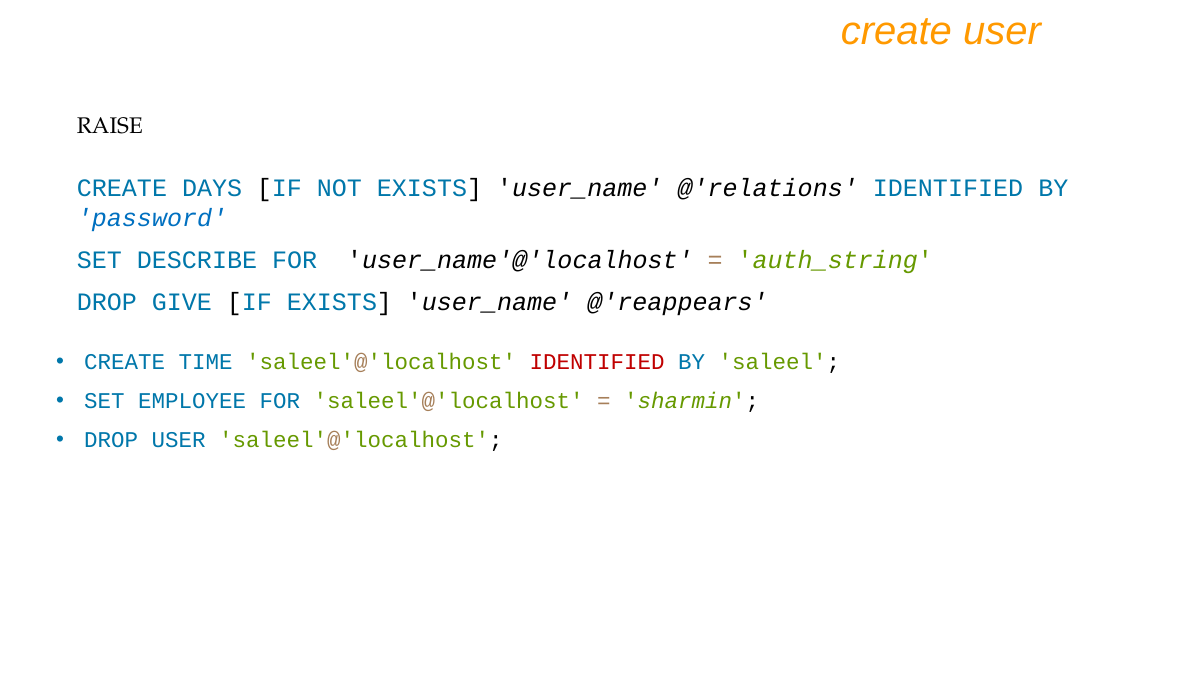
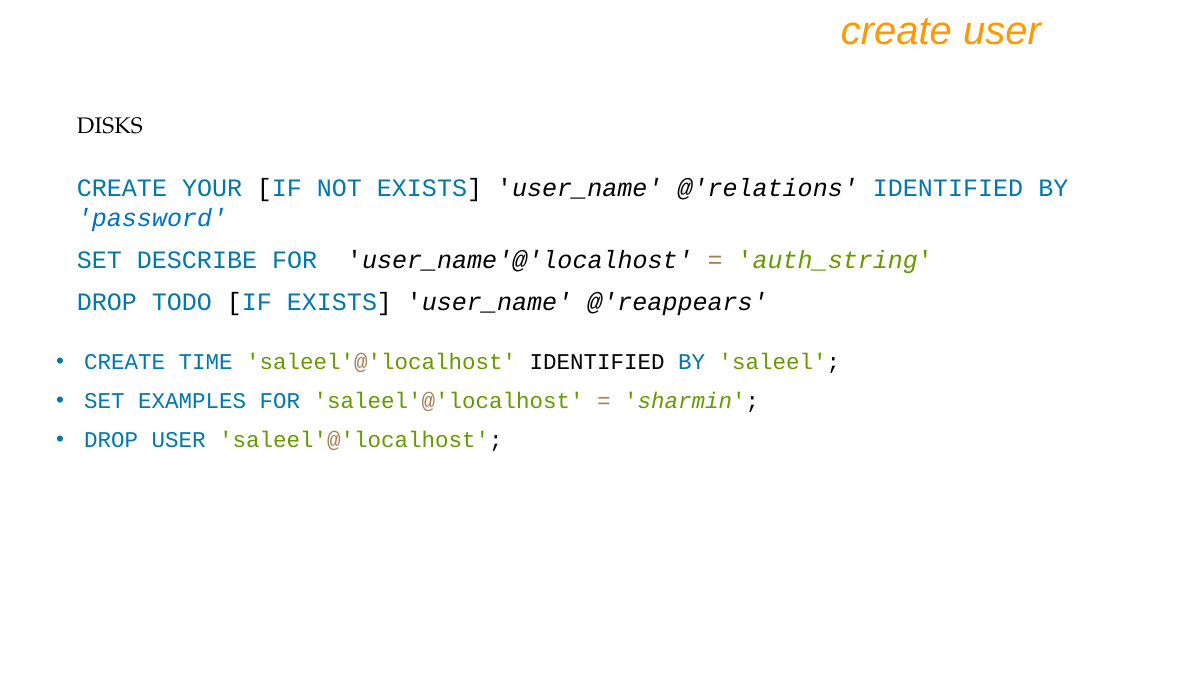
RAISE: RAISE -> DISKS
DAYS: DAYS -> YOUR
GIVE: GIVE -> TODO
IDENTIFIED at (597, 362) colour: red -> black
EMPLOYEE: EMPLOYEE -> EXAMPLES
